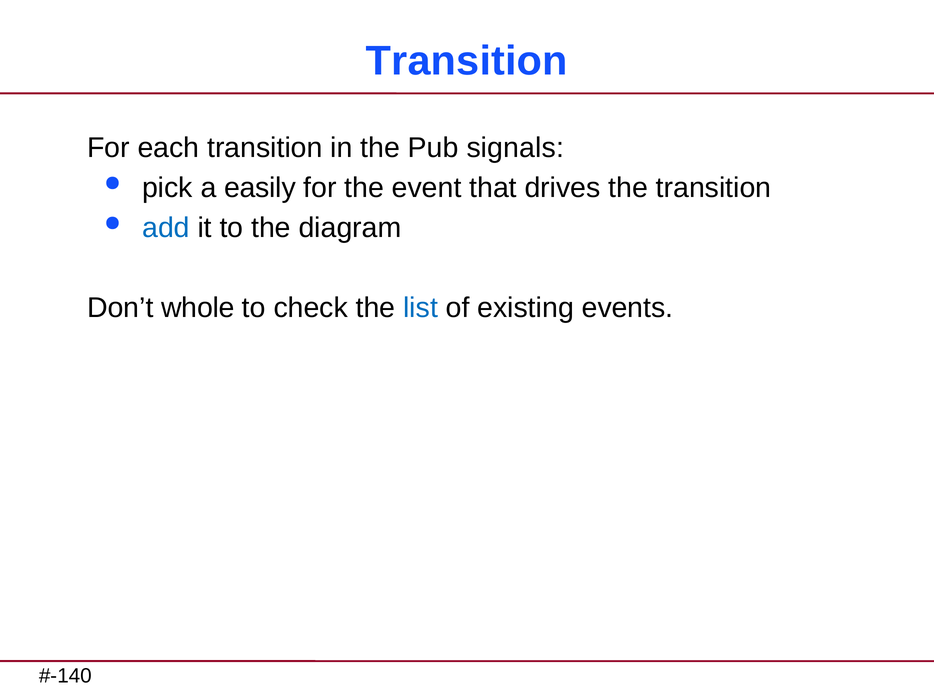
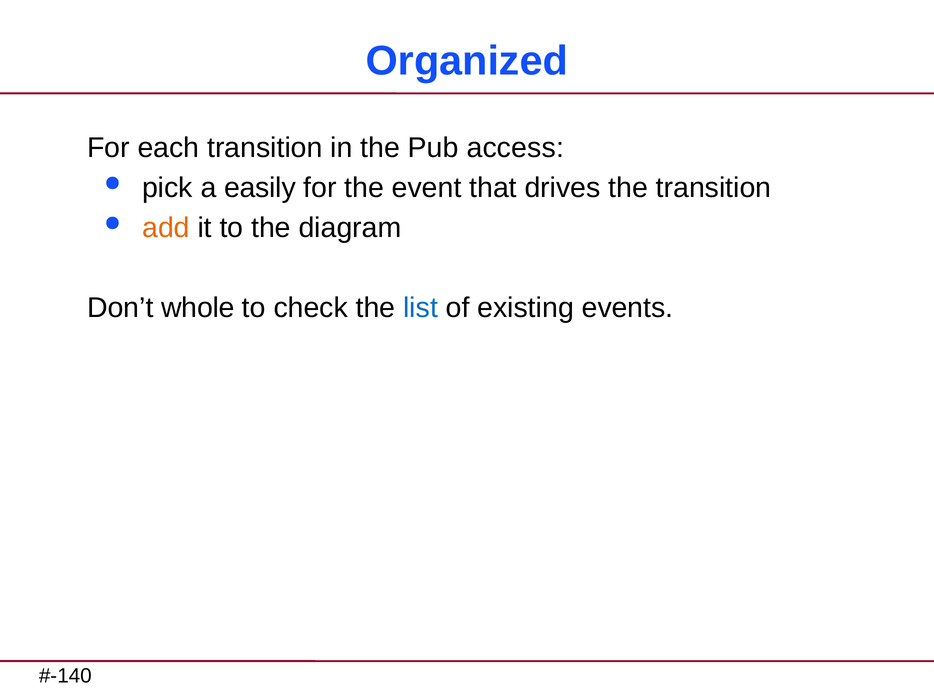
Transition at (467, 61): Transition -> Organized
signals: signals -> access
add colour: blue -> orange
